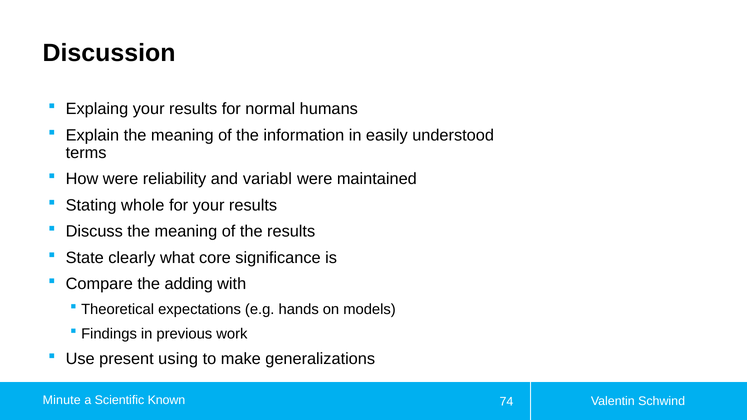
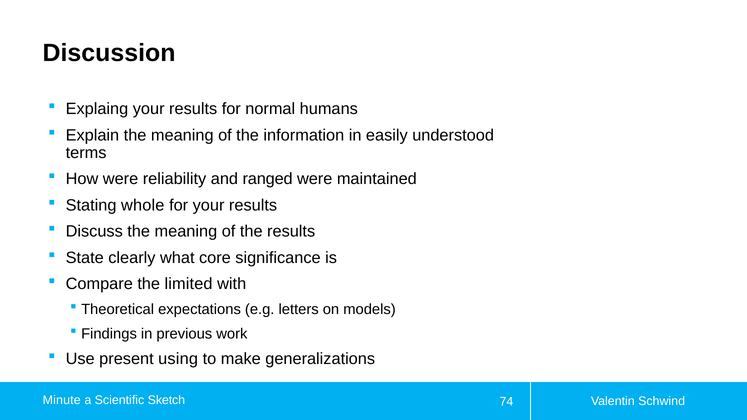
variabl: variabl -> ranged
adding: adding -> limited
hands: hands -> letters
Known: Known -> Sketch
